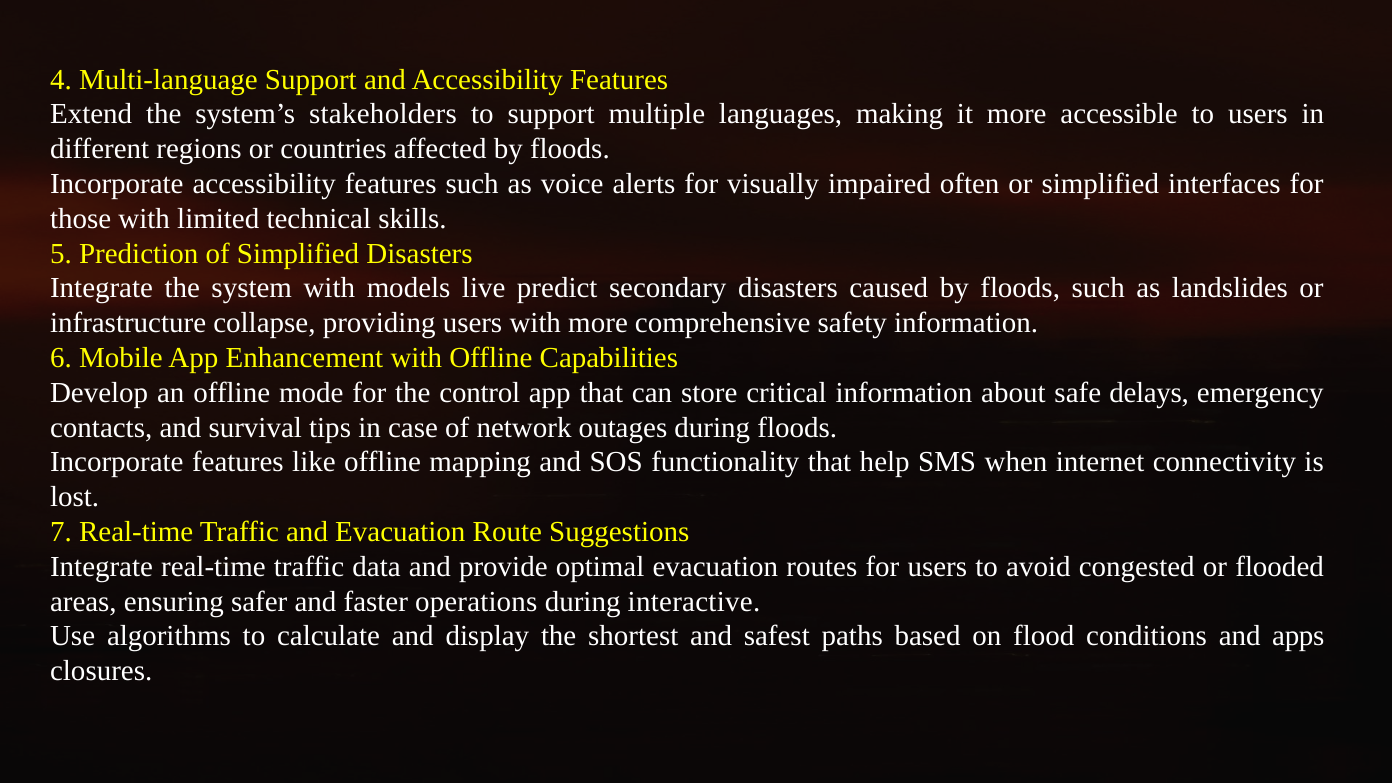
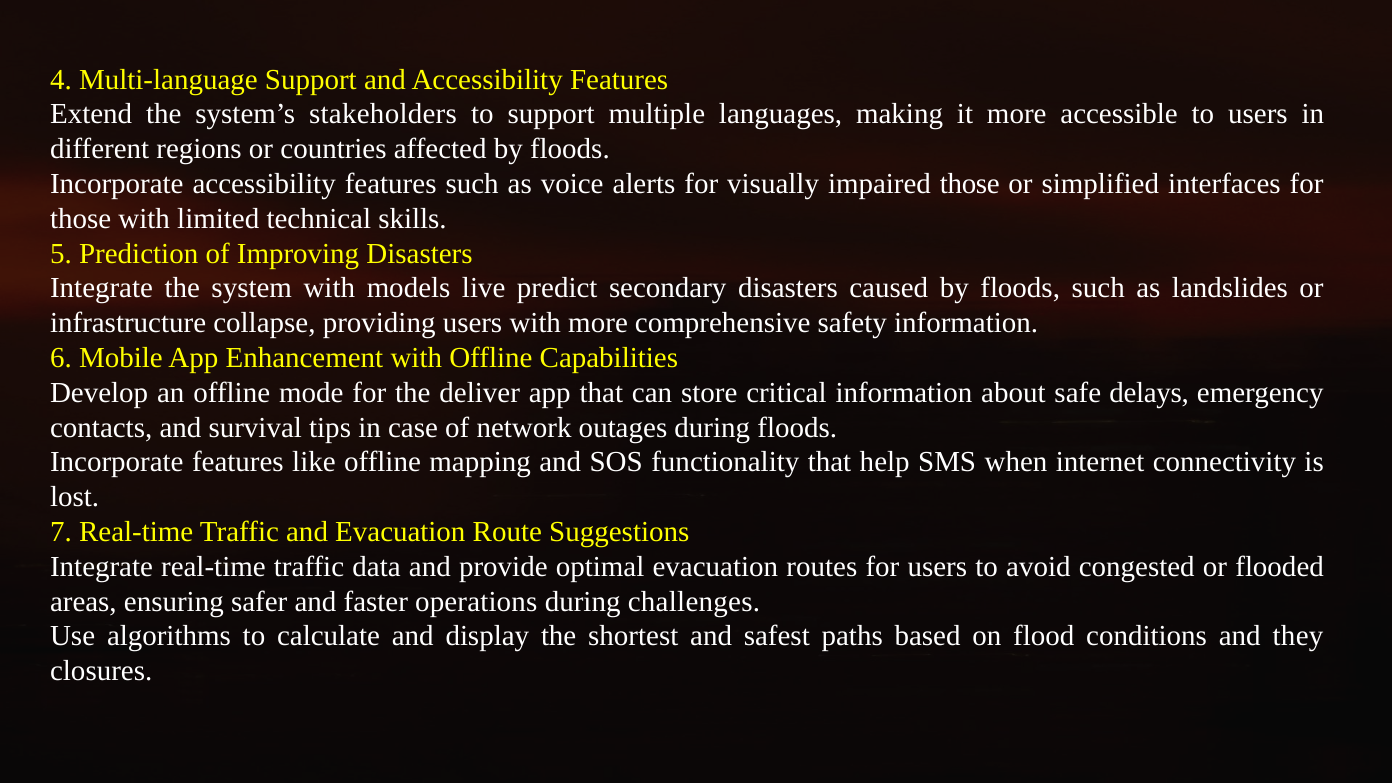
impaired often: often -> those
of Simplified: Simplified -> Improving
control: control -> deliver
interactive: interactive -> challenges
apps: apps -> they
